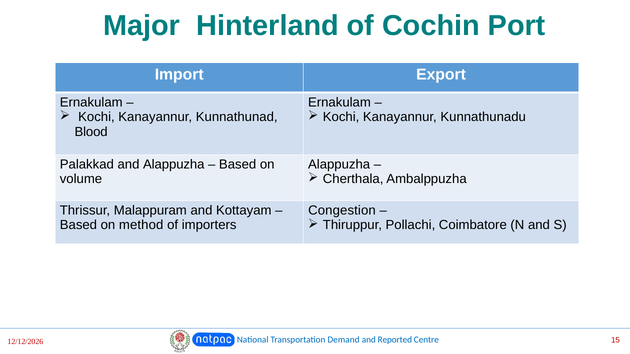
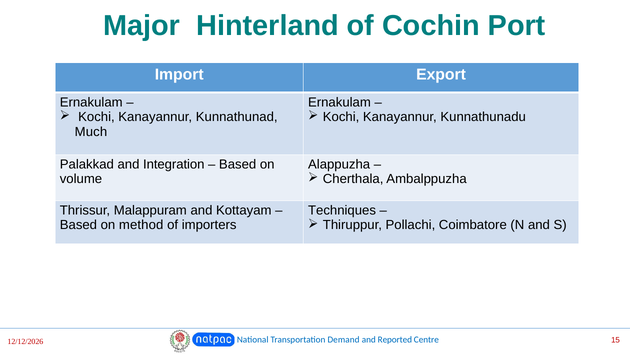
Blood: Blood -> Much
and Alappuzha: Alappuzha -> Integration
Congestion: Congestion -> Techniques
